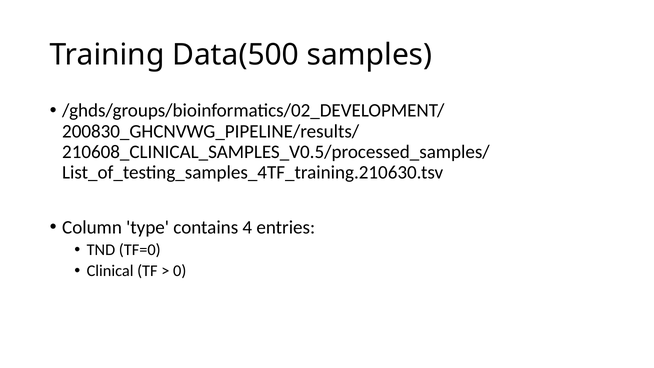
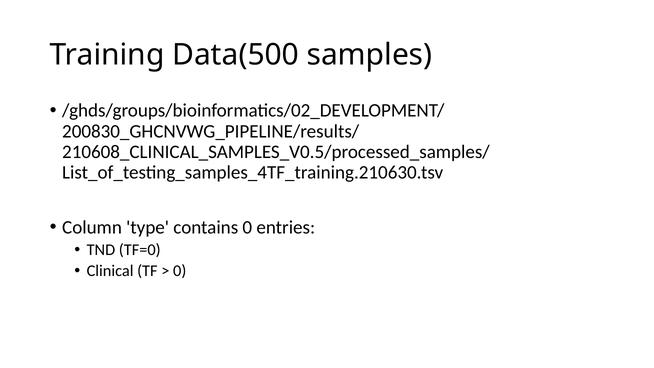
contains 4: 4 -> 0
